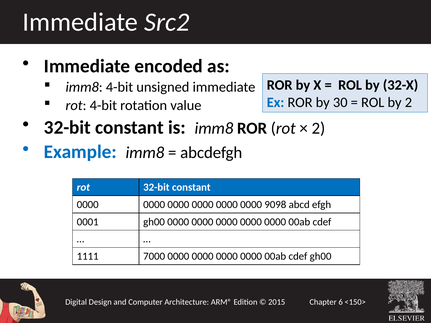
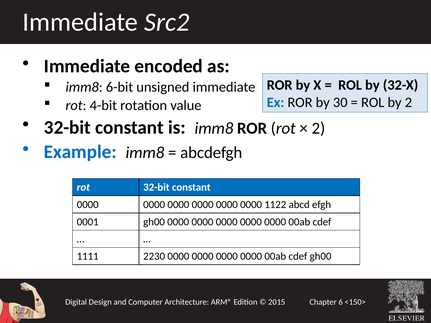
imm8 4-bit: 4-bit -> 6-bit
9098: 9098 -> 1122
7000: 7000 -> 2230
